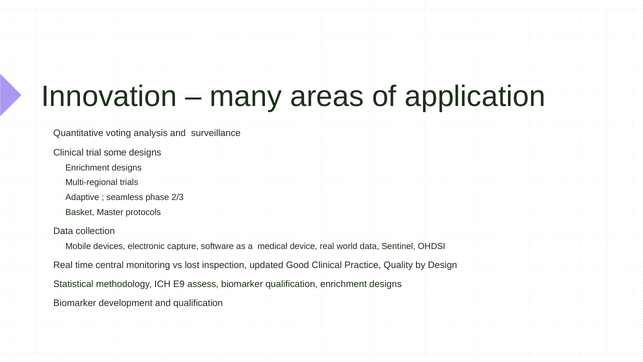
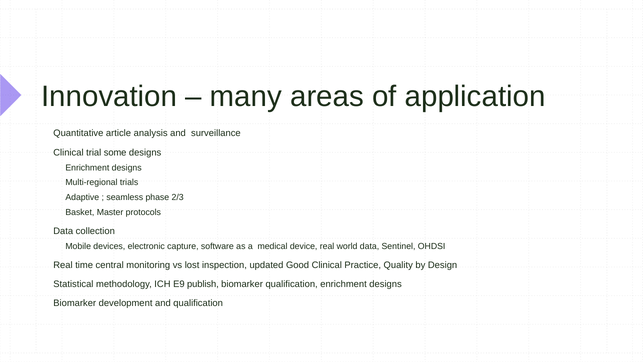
voting: voting -> article
assess: assess -> publish
